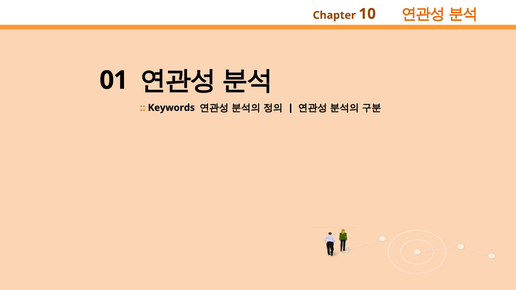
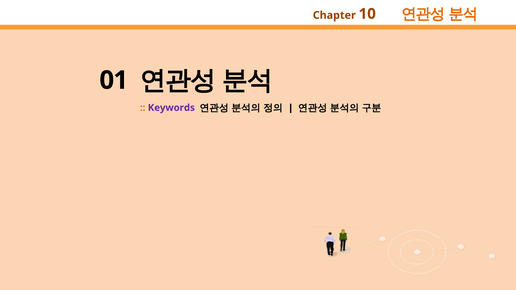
Keywords colour: black -> purple
